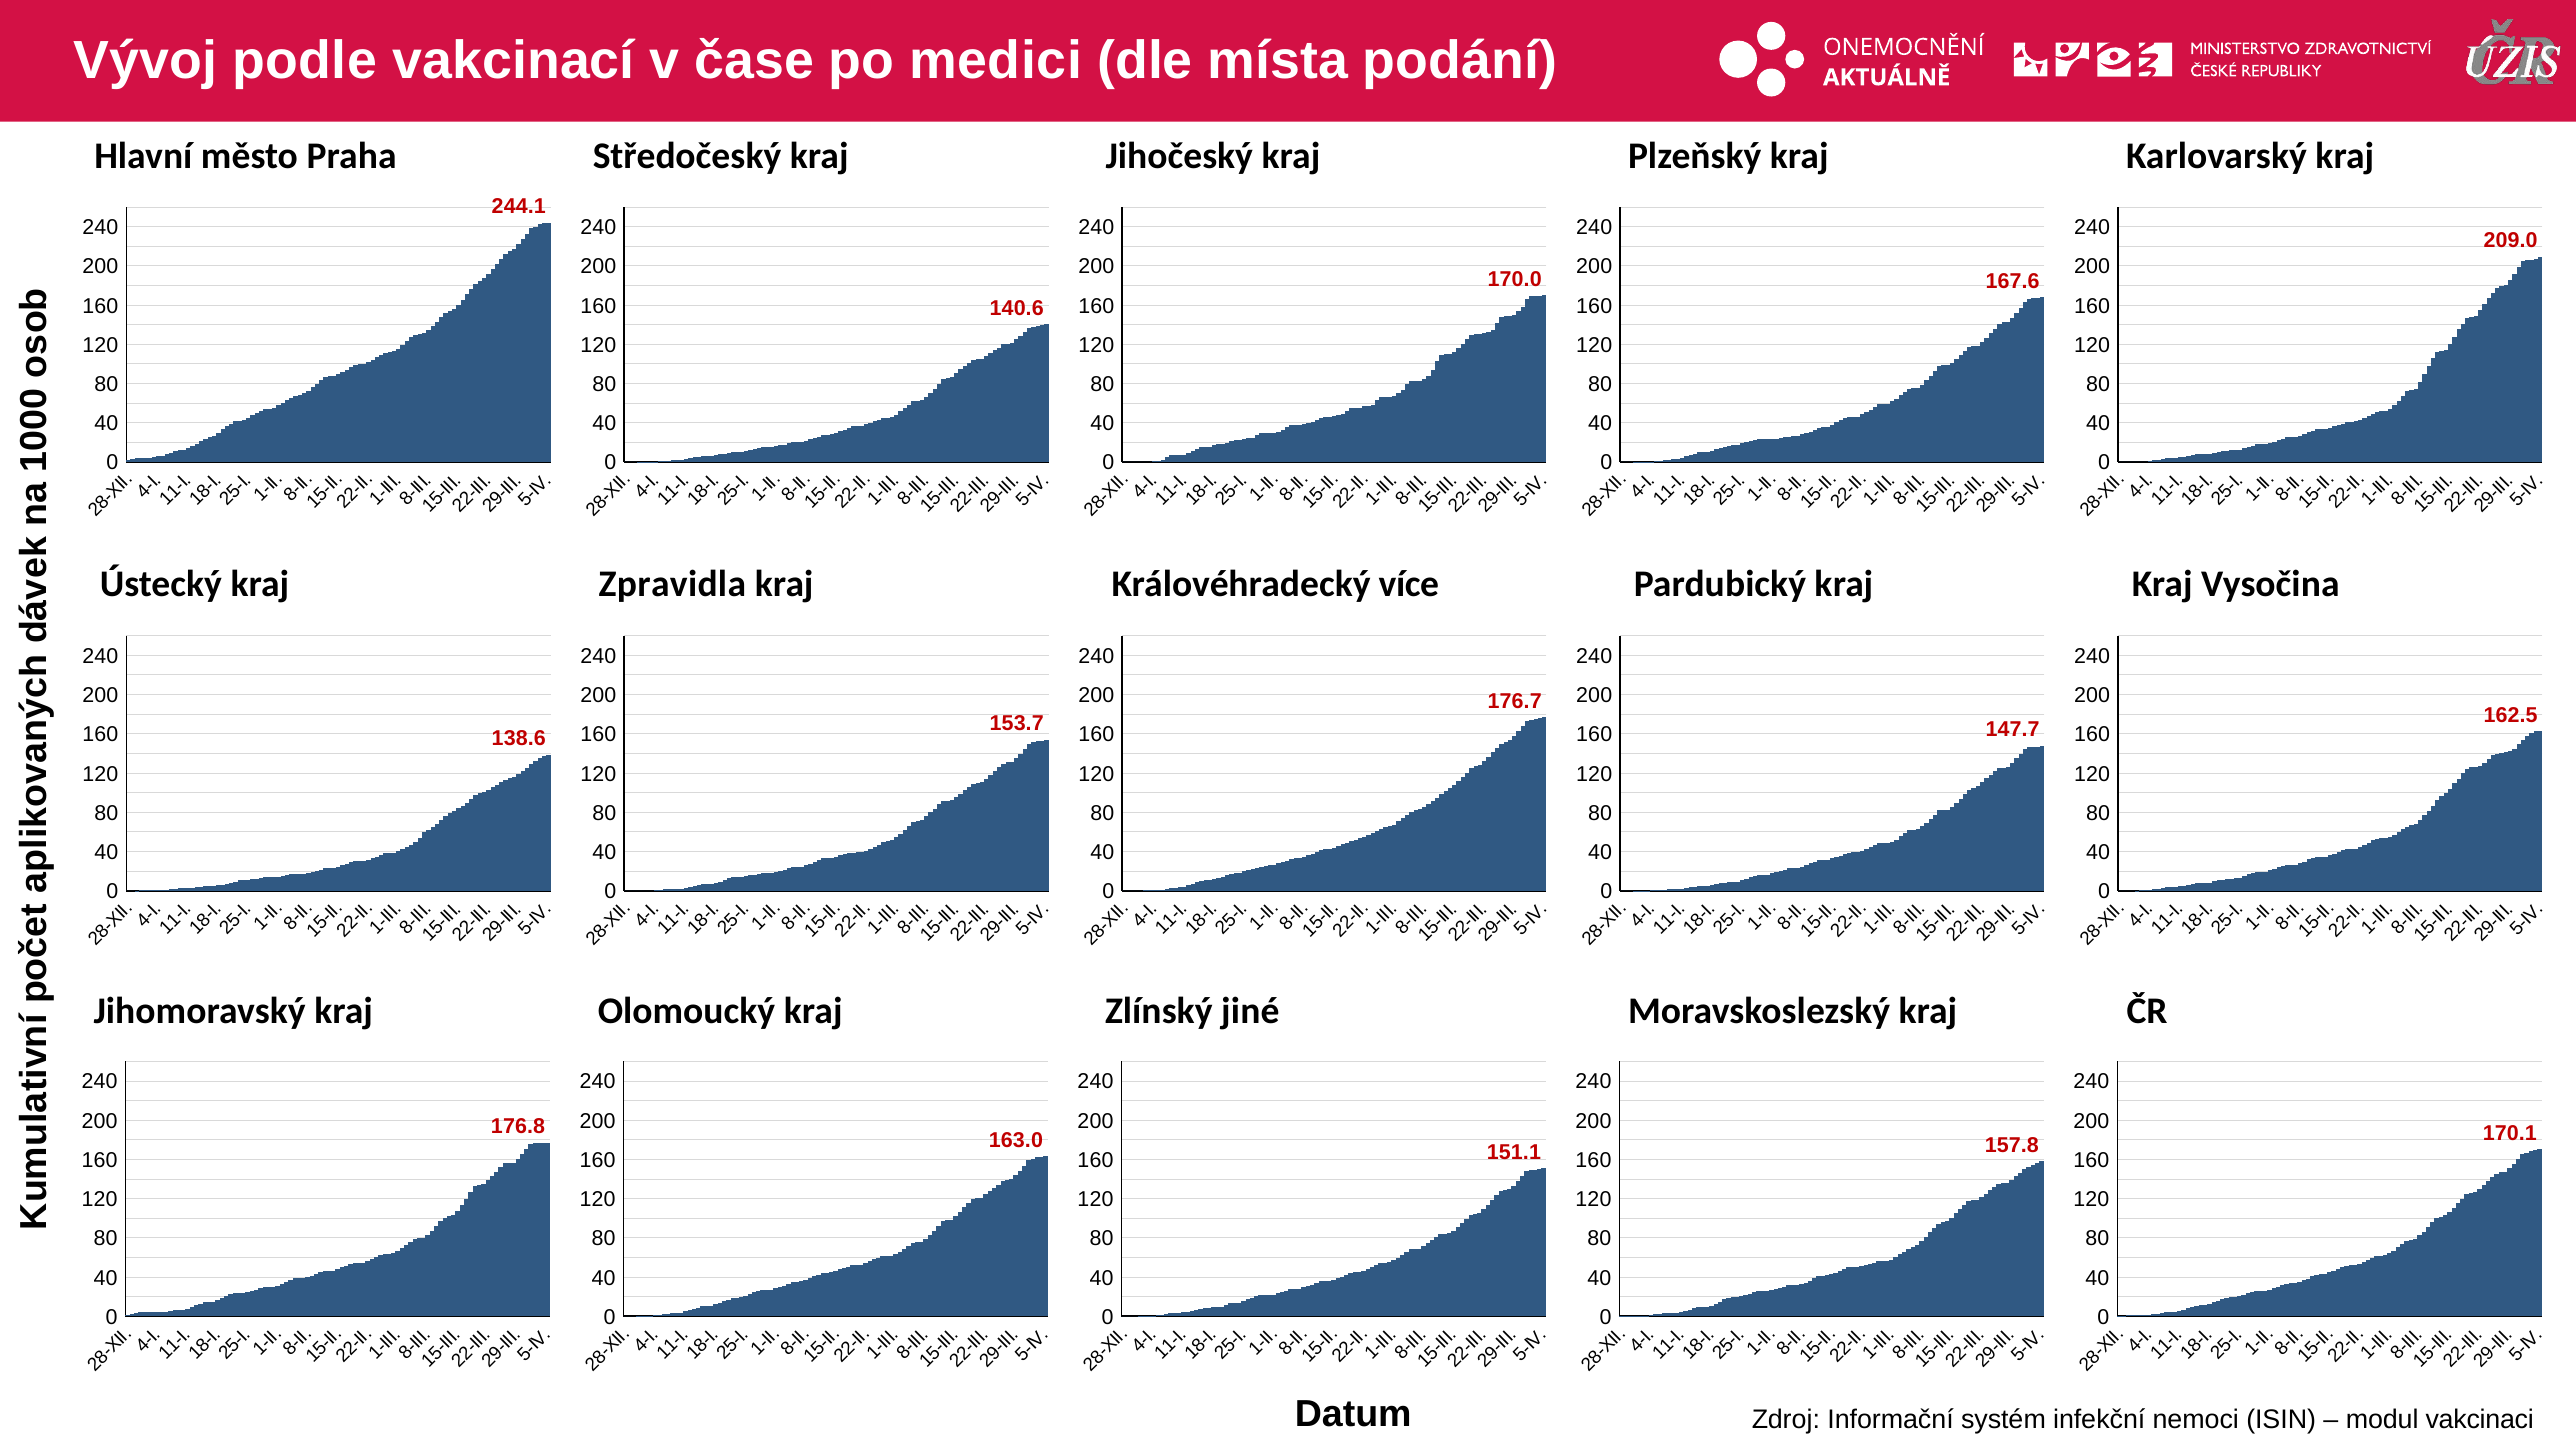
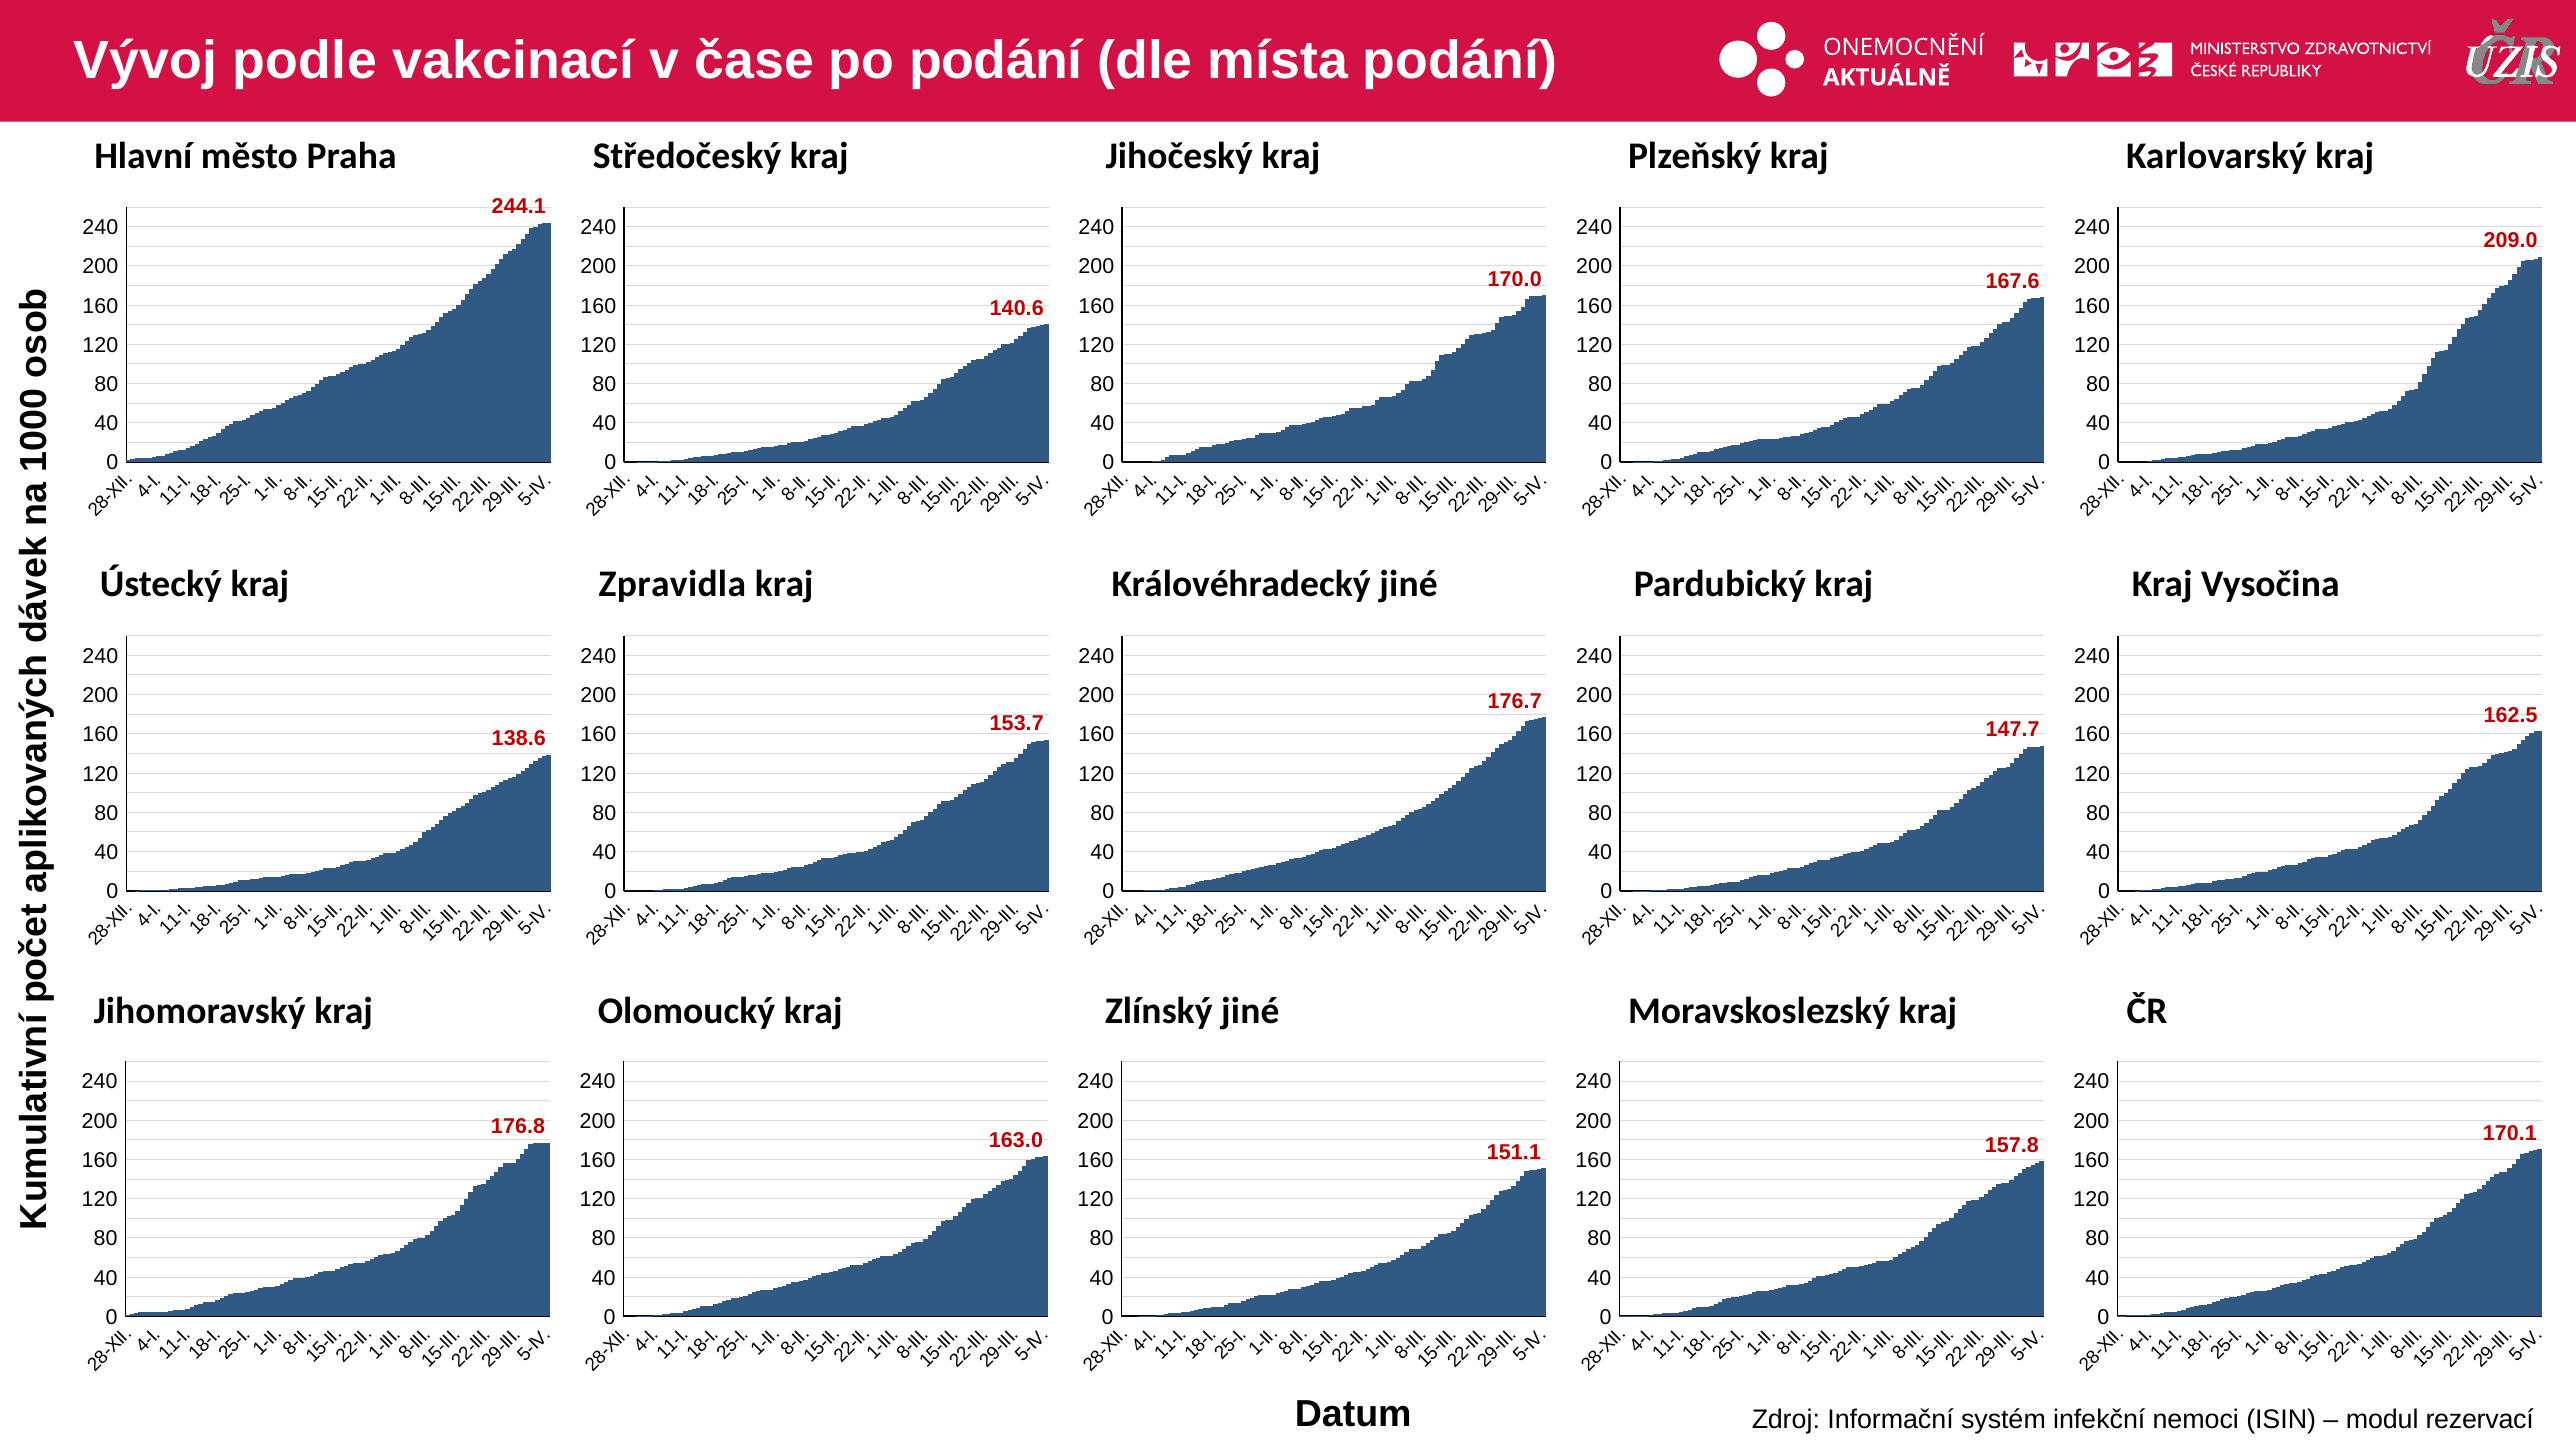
po medici: medici -> podání
Královéhradecký více: více -> jiné
vakcinaci: vakcinaci -> rezervací
